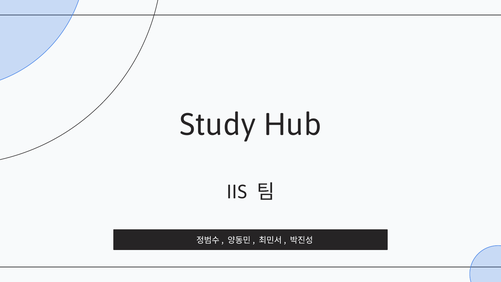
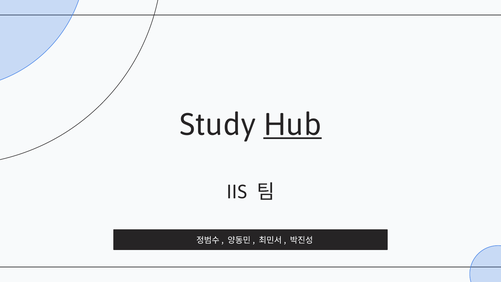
Hub underline: none -> present
